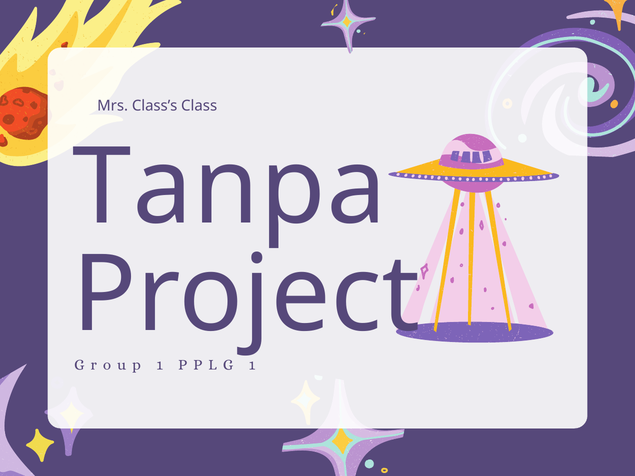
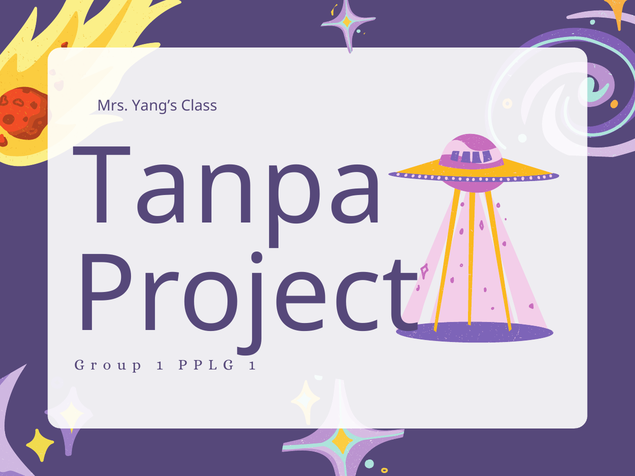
Class’s: Class’s -> Yang’s
